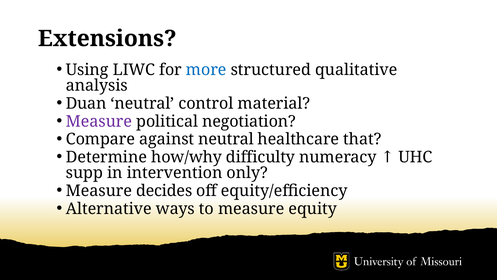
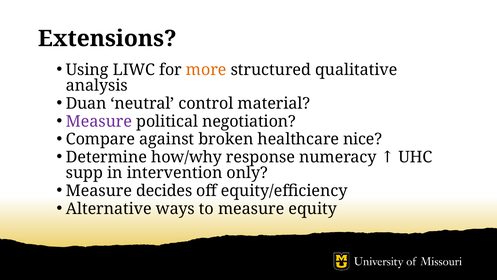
more colour: blue -> orange
against neutral: neutral -> broken
that: that -> nice
difficulty: difficulty -> response
